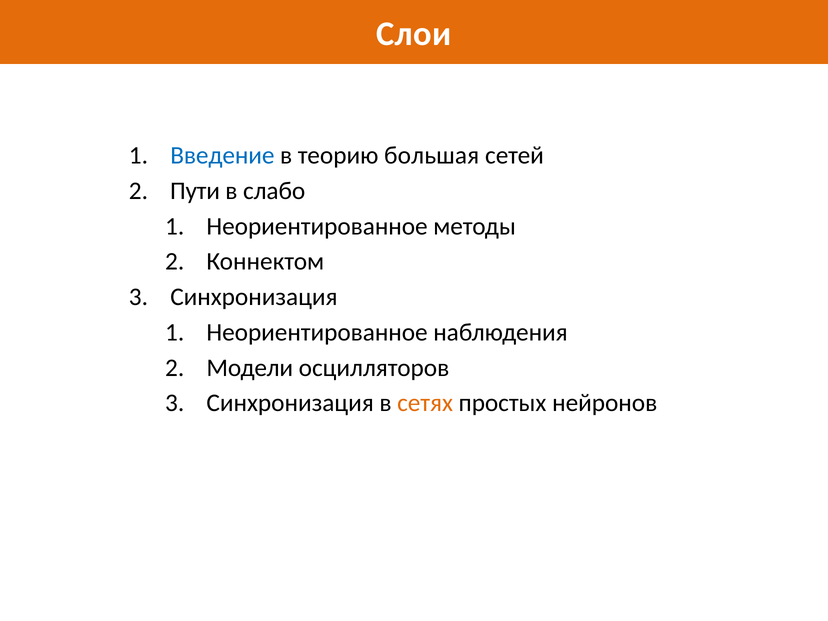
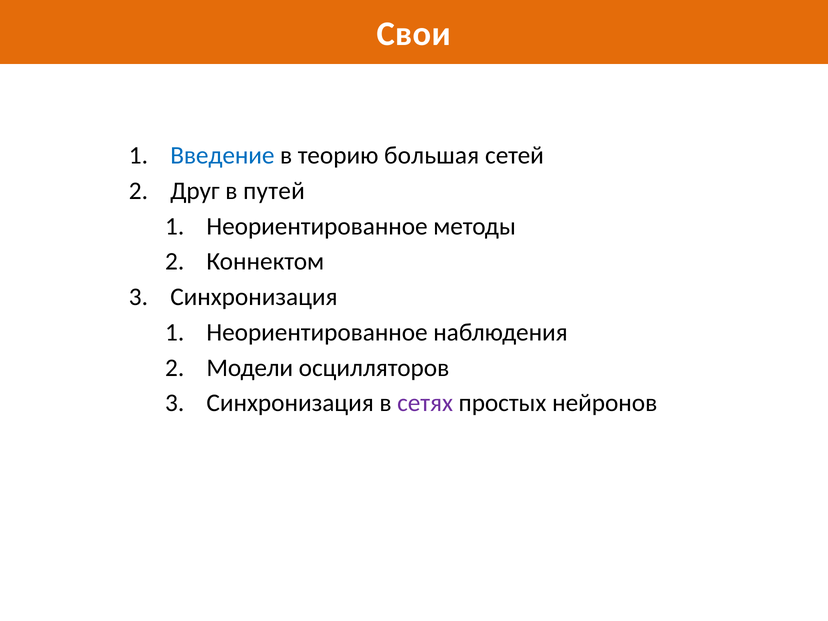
Слои: Слои -> Свои
Пути: Пути -> Друг
слабо: слабо -> путей
сетях colour: orange -> purple
